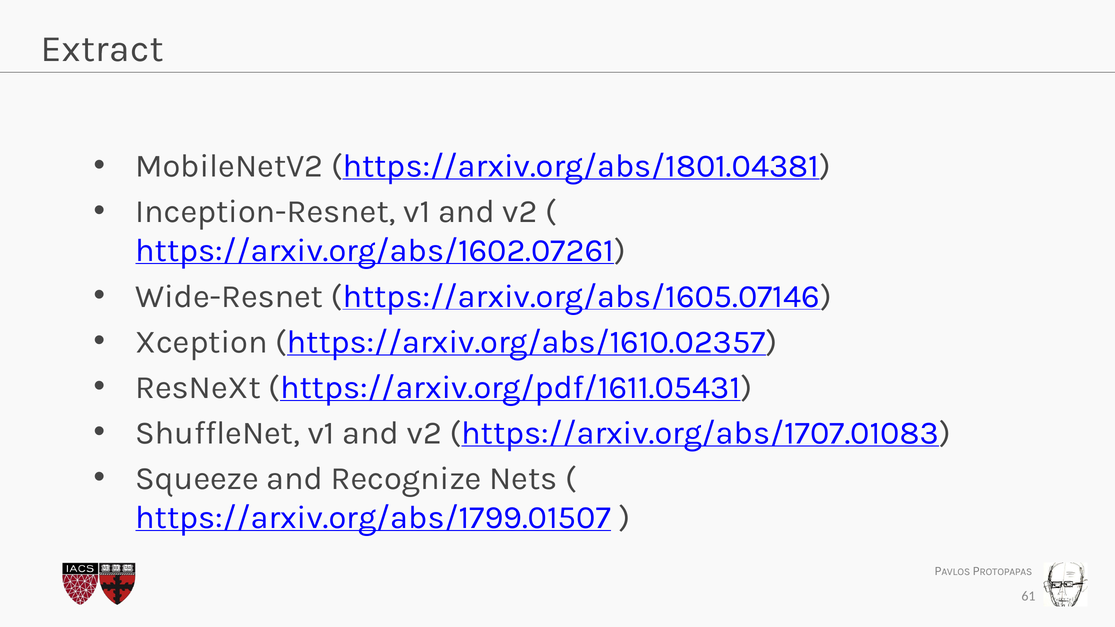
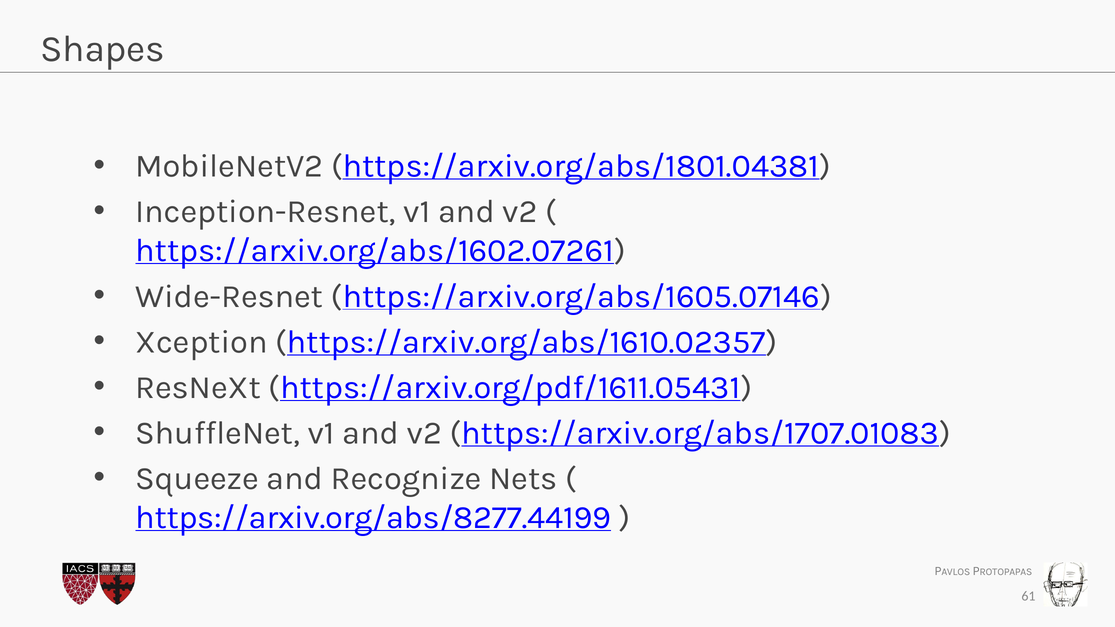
Extract: Extract -> Shapes
https://arxiv.org/abs/1799.01507: https://arxiv.org/abs/1799.01507 -> https://arxiv.org/abs/8277.44199
